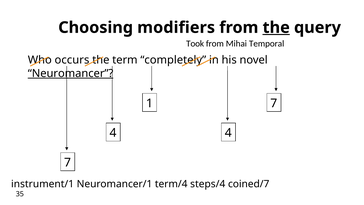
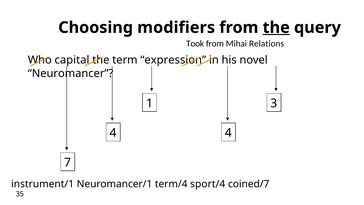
Temporal: Temporal -> Relations
occurs: occurs -> capital
completely: completely -> expression
Neuromancer underline: present -> none
1 7: 7 -> 3
steps/4: steps/4 -> sport/4
